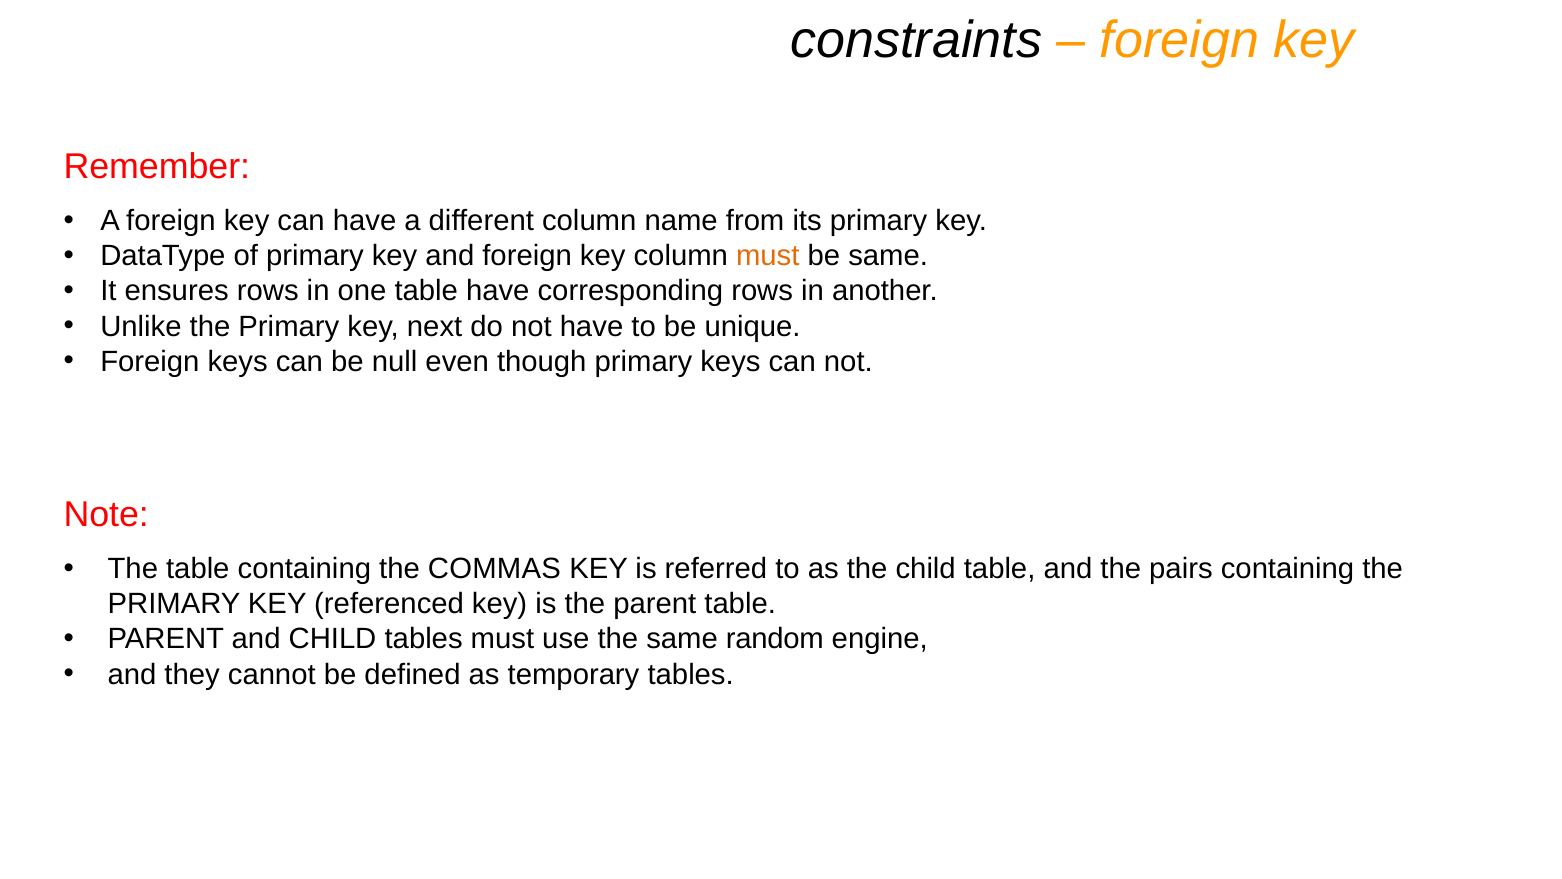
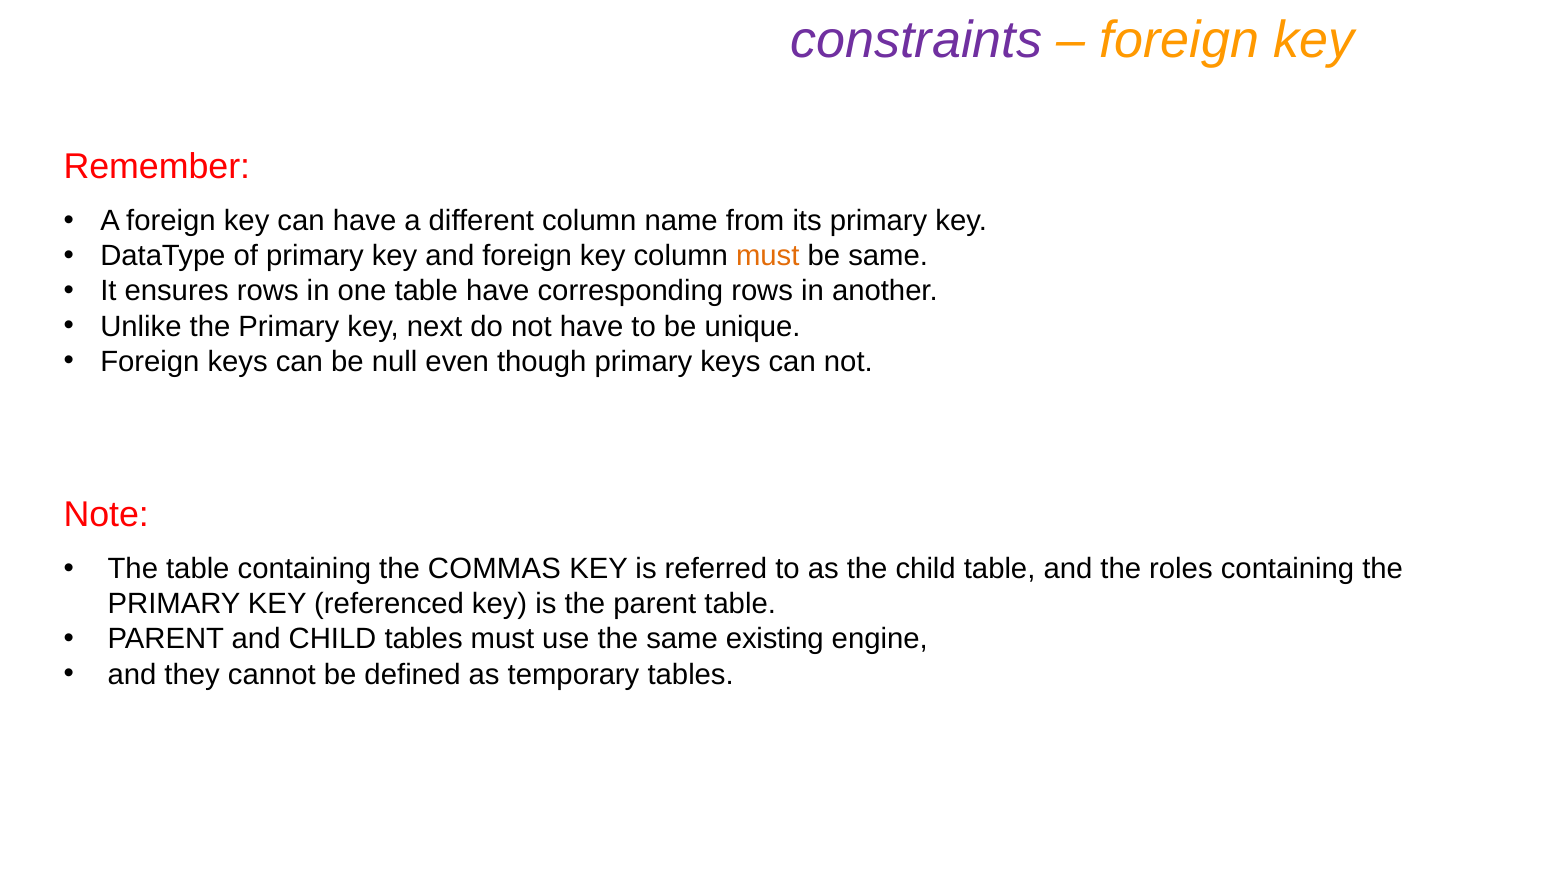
constraints colour: black -> purple
pairs: pairs -> roles
random: random -> existing
